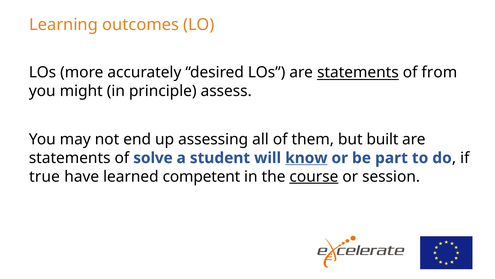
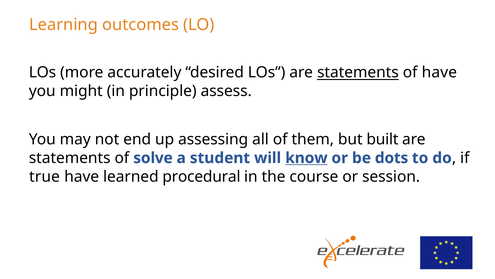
of from: from -> have
part: part -> dots
competent: competent -> procedural
course underline: present -> none
